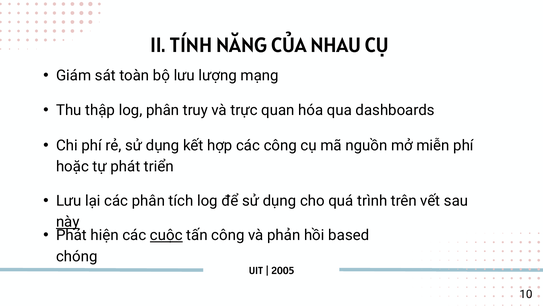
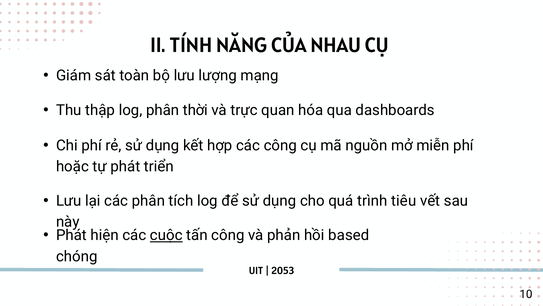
truy: truy -> thời
trên: trên -> tiêu
này underline: present -> none
2005: 2005 -> 2053
